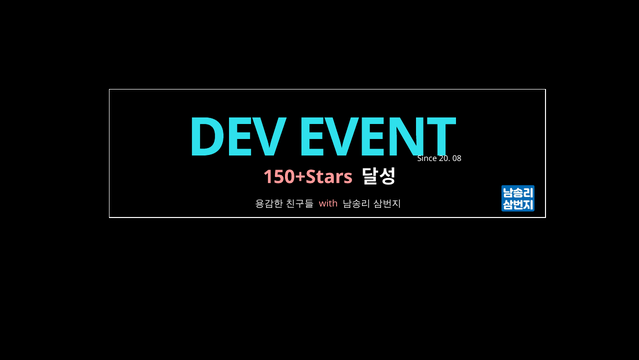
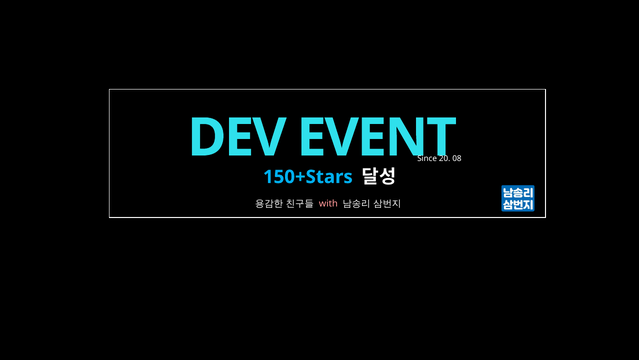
150+Stars colour: pink -> light blue
